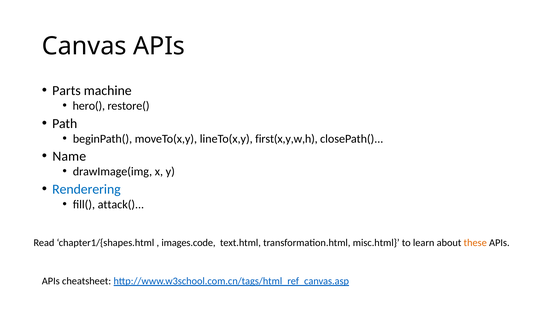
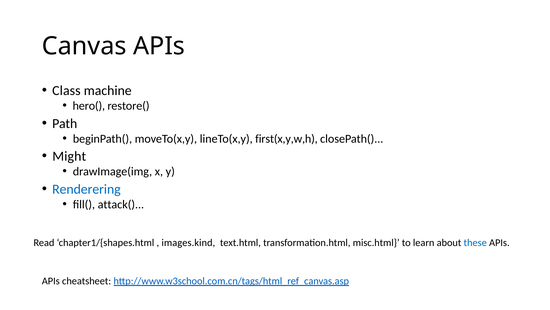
Parts: Parts -> Class
Name: Name -> Might
images.code: images.code -> images.kind
these colour: orange -> blue
